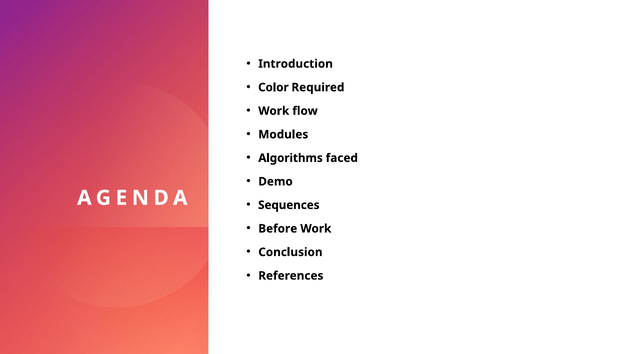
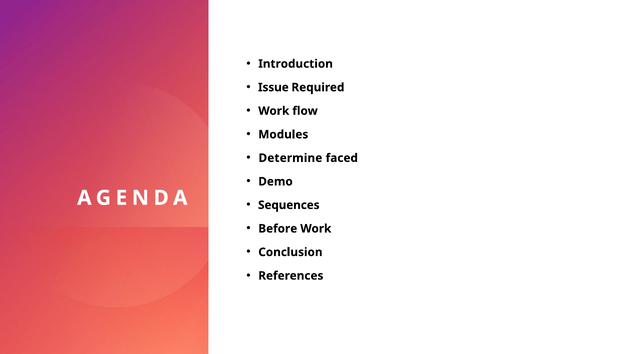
Color: Color -> Issue
Algorithms: Algorithms -> Determine
